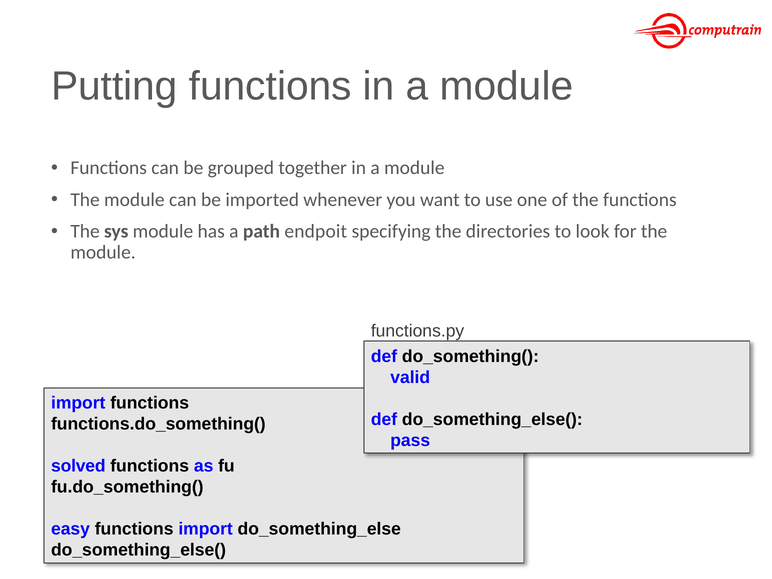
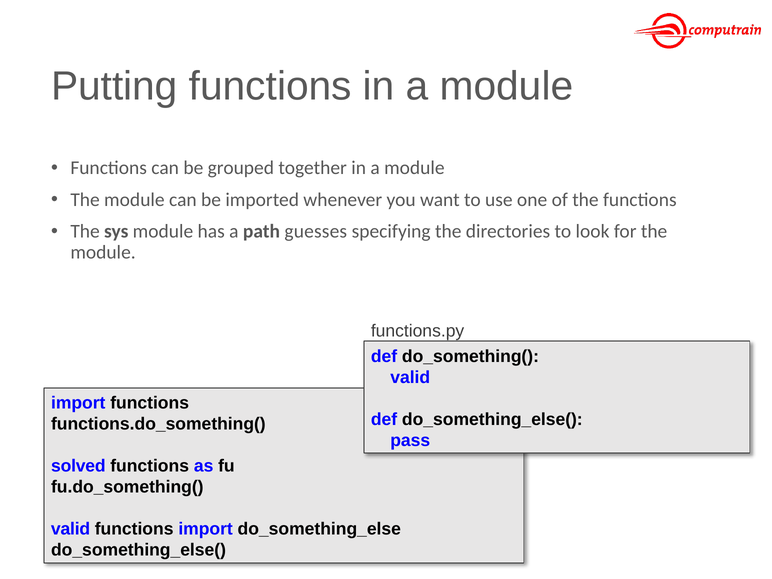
endpoit: endpoit -> guesses
easy at (70, 529): easy -> valid
